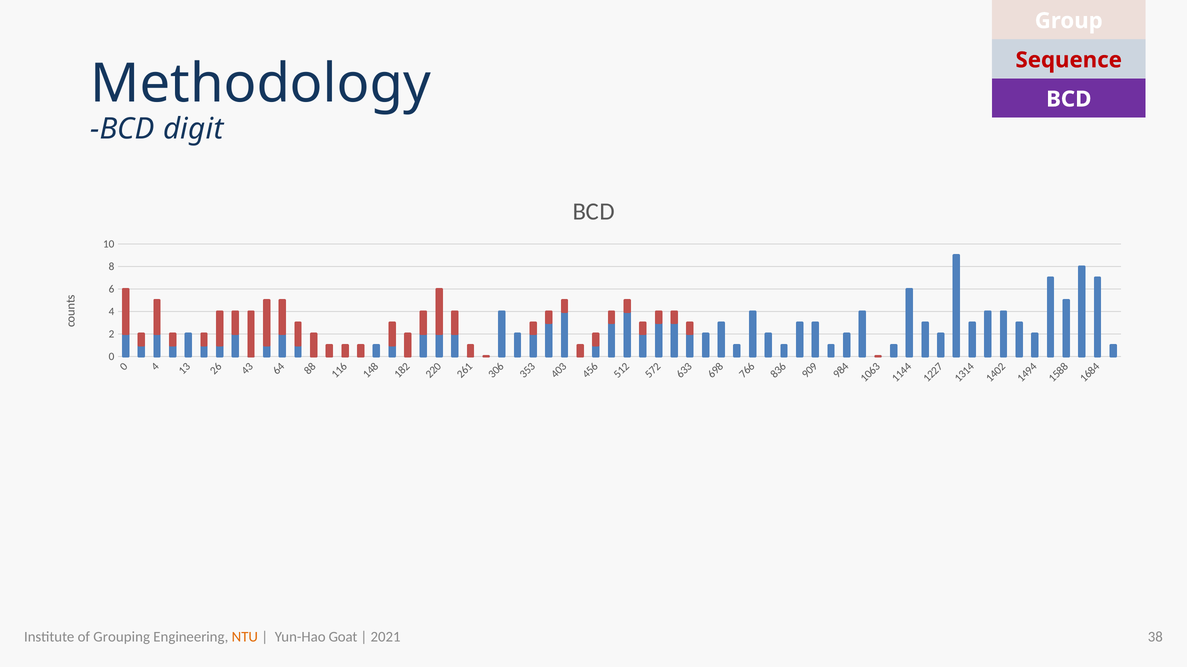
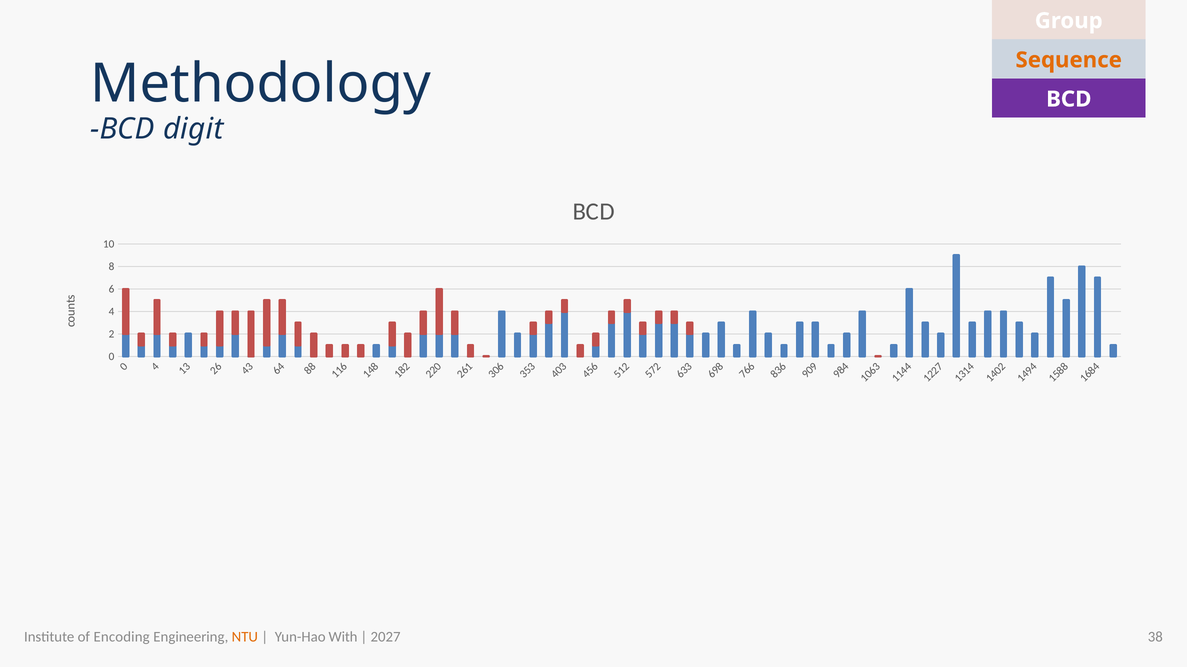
Sequence colour: red -> orange
Grouping: Grouping -> Encoding
Goat: Goat -> With
2021: 2021 -> 2027
